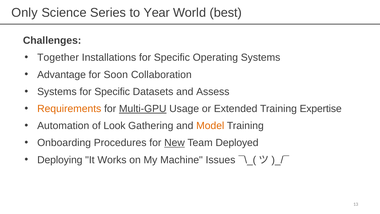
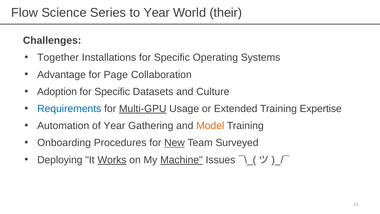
Only: Only -> Flow
best: best -> their
Soon: Soon -> Page
Systems at (57, 92): Systems -> Adoption
Assess: Assess -> Culture
Requirements colour: orange -> blue
of Look: Look -> Year
Deployed: Deployed -> Surveyed
Works underline: none -> present
Machine underline: none -> present
